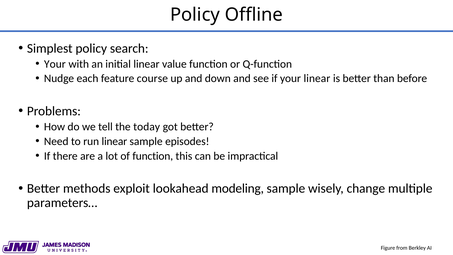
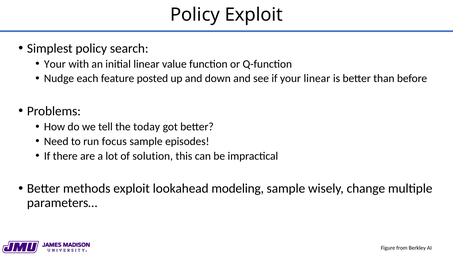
Policy Offline: Offline -> Exploit
course: course -> posted
run linear: linear -> focus
of function: function -> solution
